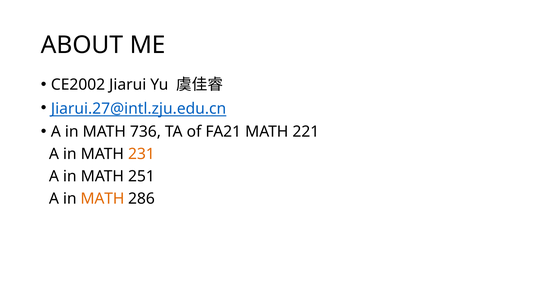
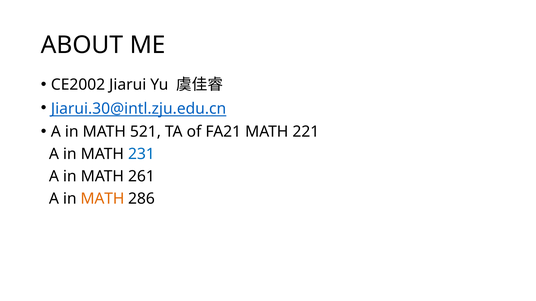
Jiarui.27@intl.zju.edu.cn: Jiarui.27@intl.zju.edu.cn -> Jiarui.30@intl.zju.edu.cn
736: 736 -> 521
231 colour: orange -> blue
251: 251 -> 261
